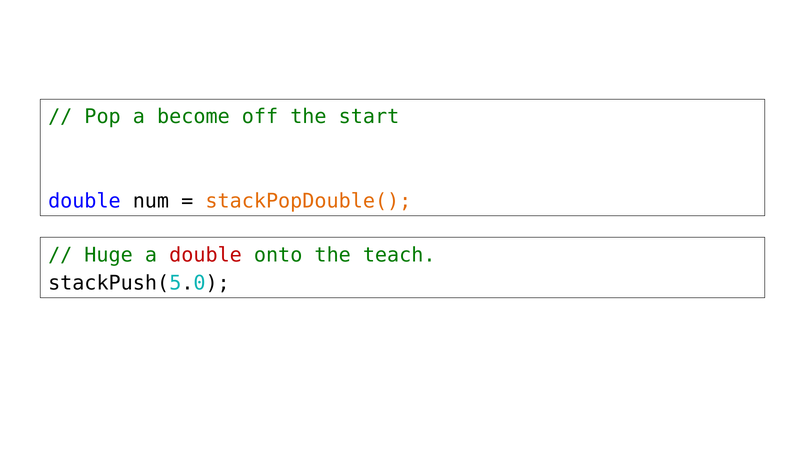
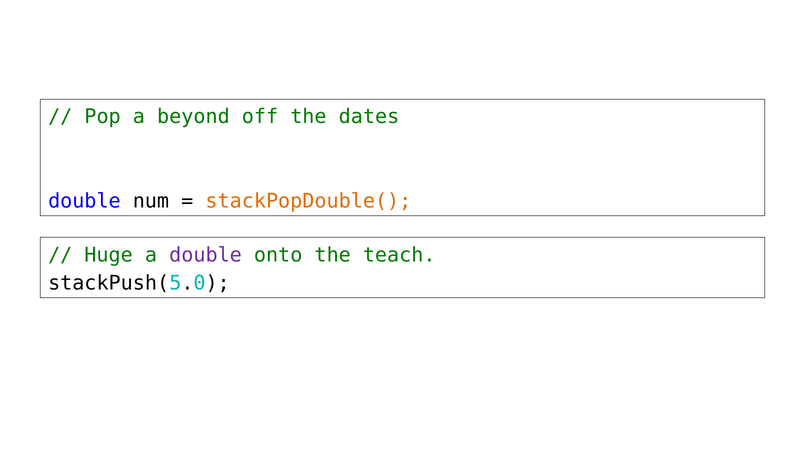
become: become -> beyond
start: start -> dates
double at (206, 255) colour: red -> purple
